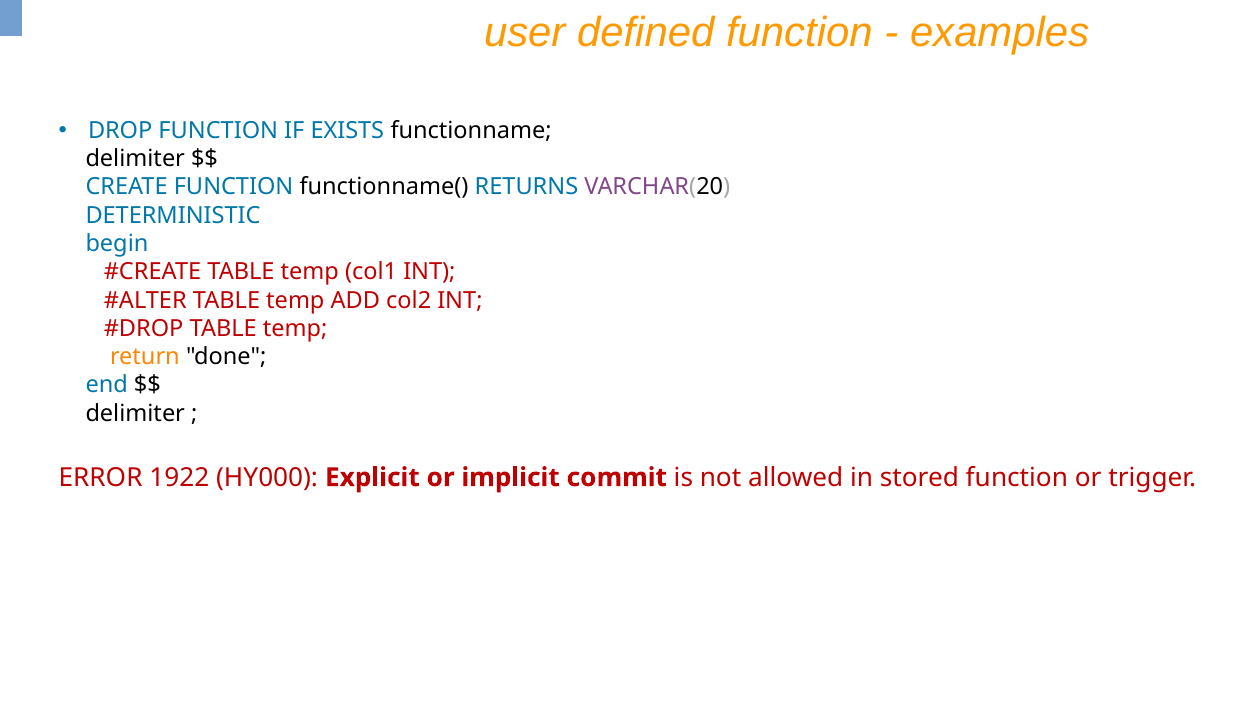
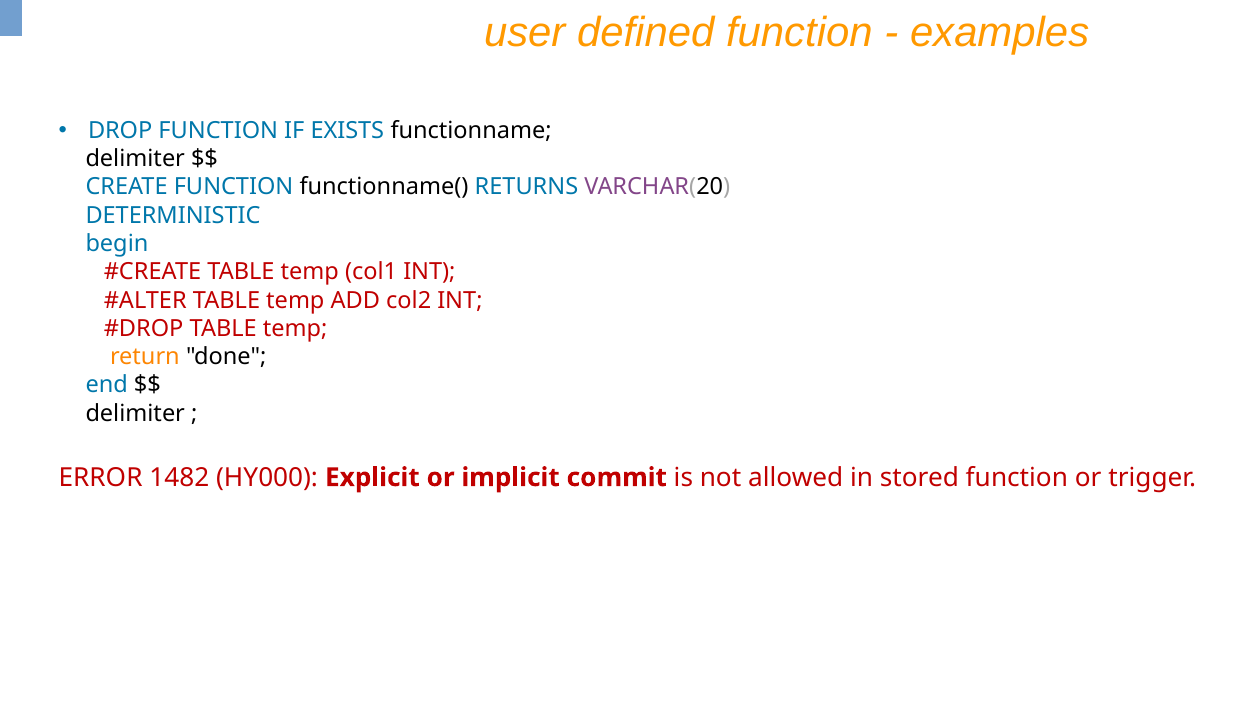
1922: 1922 -> 1482
